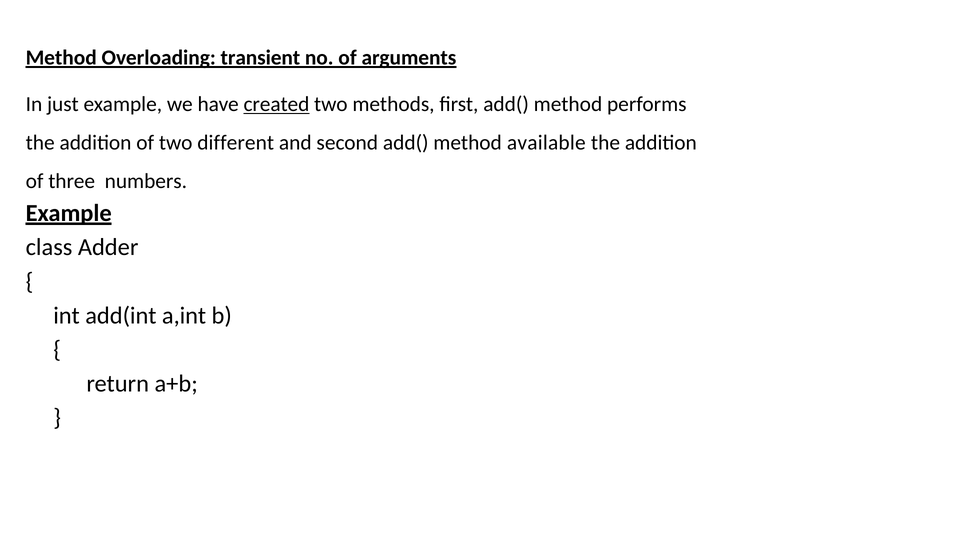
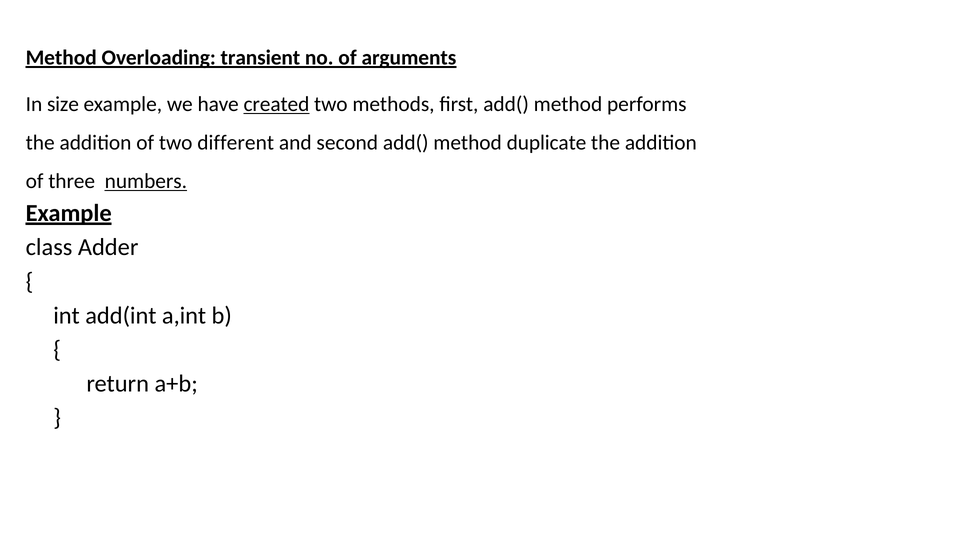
just: just -> size
available: available -> duplicate
numbers underline: none -> present
